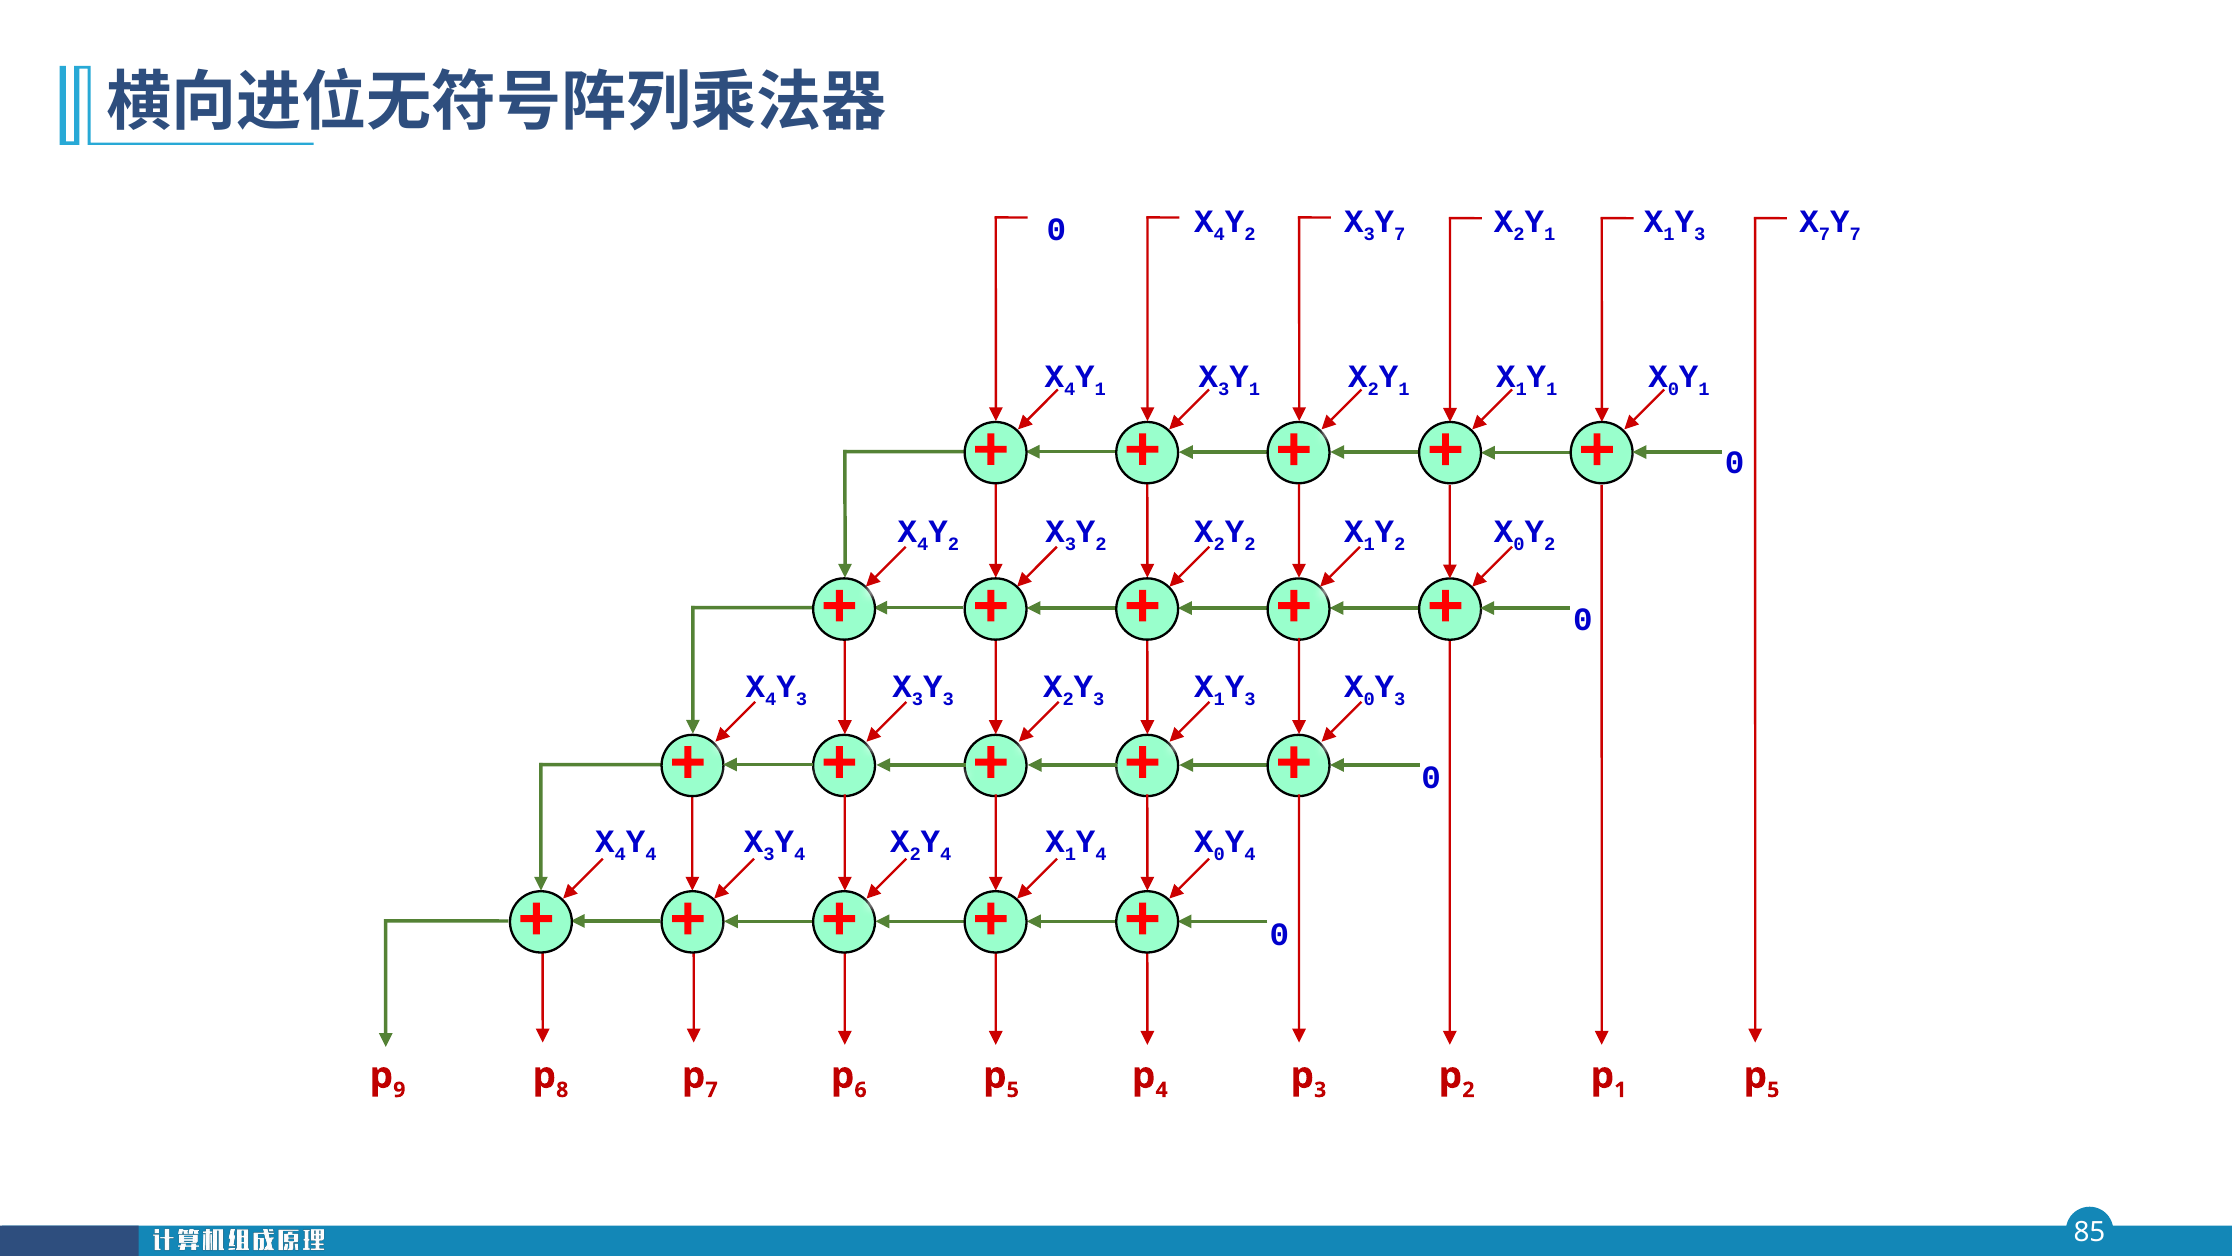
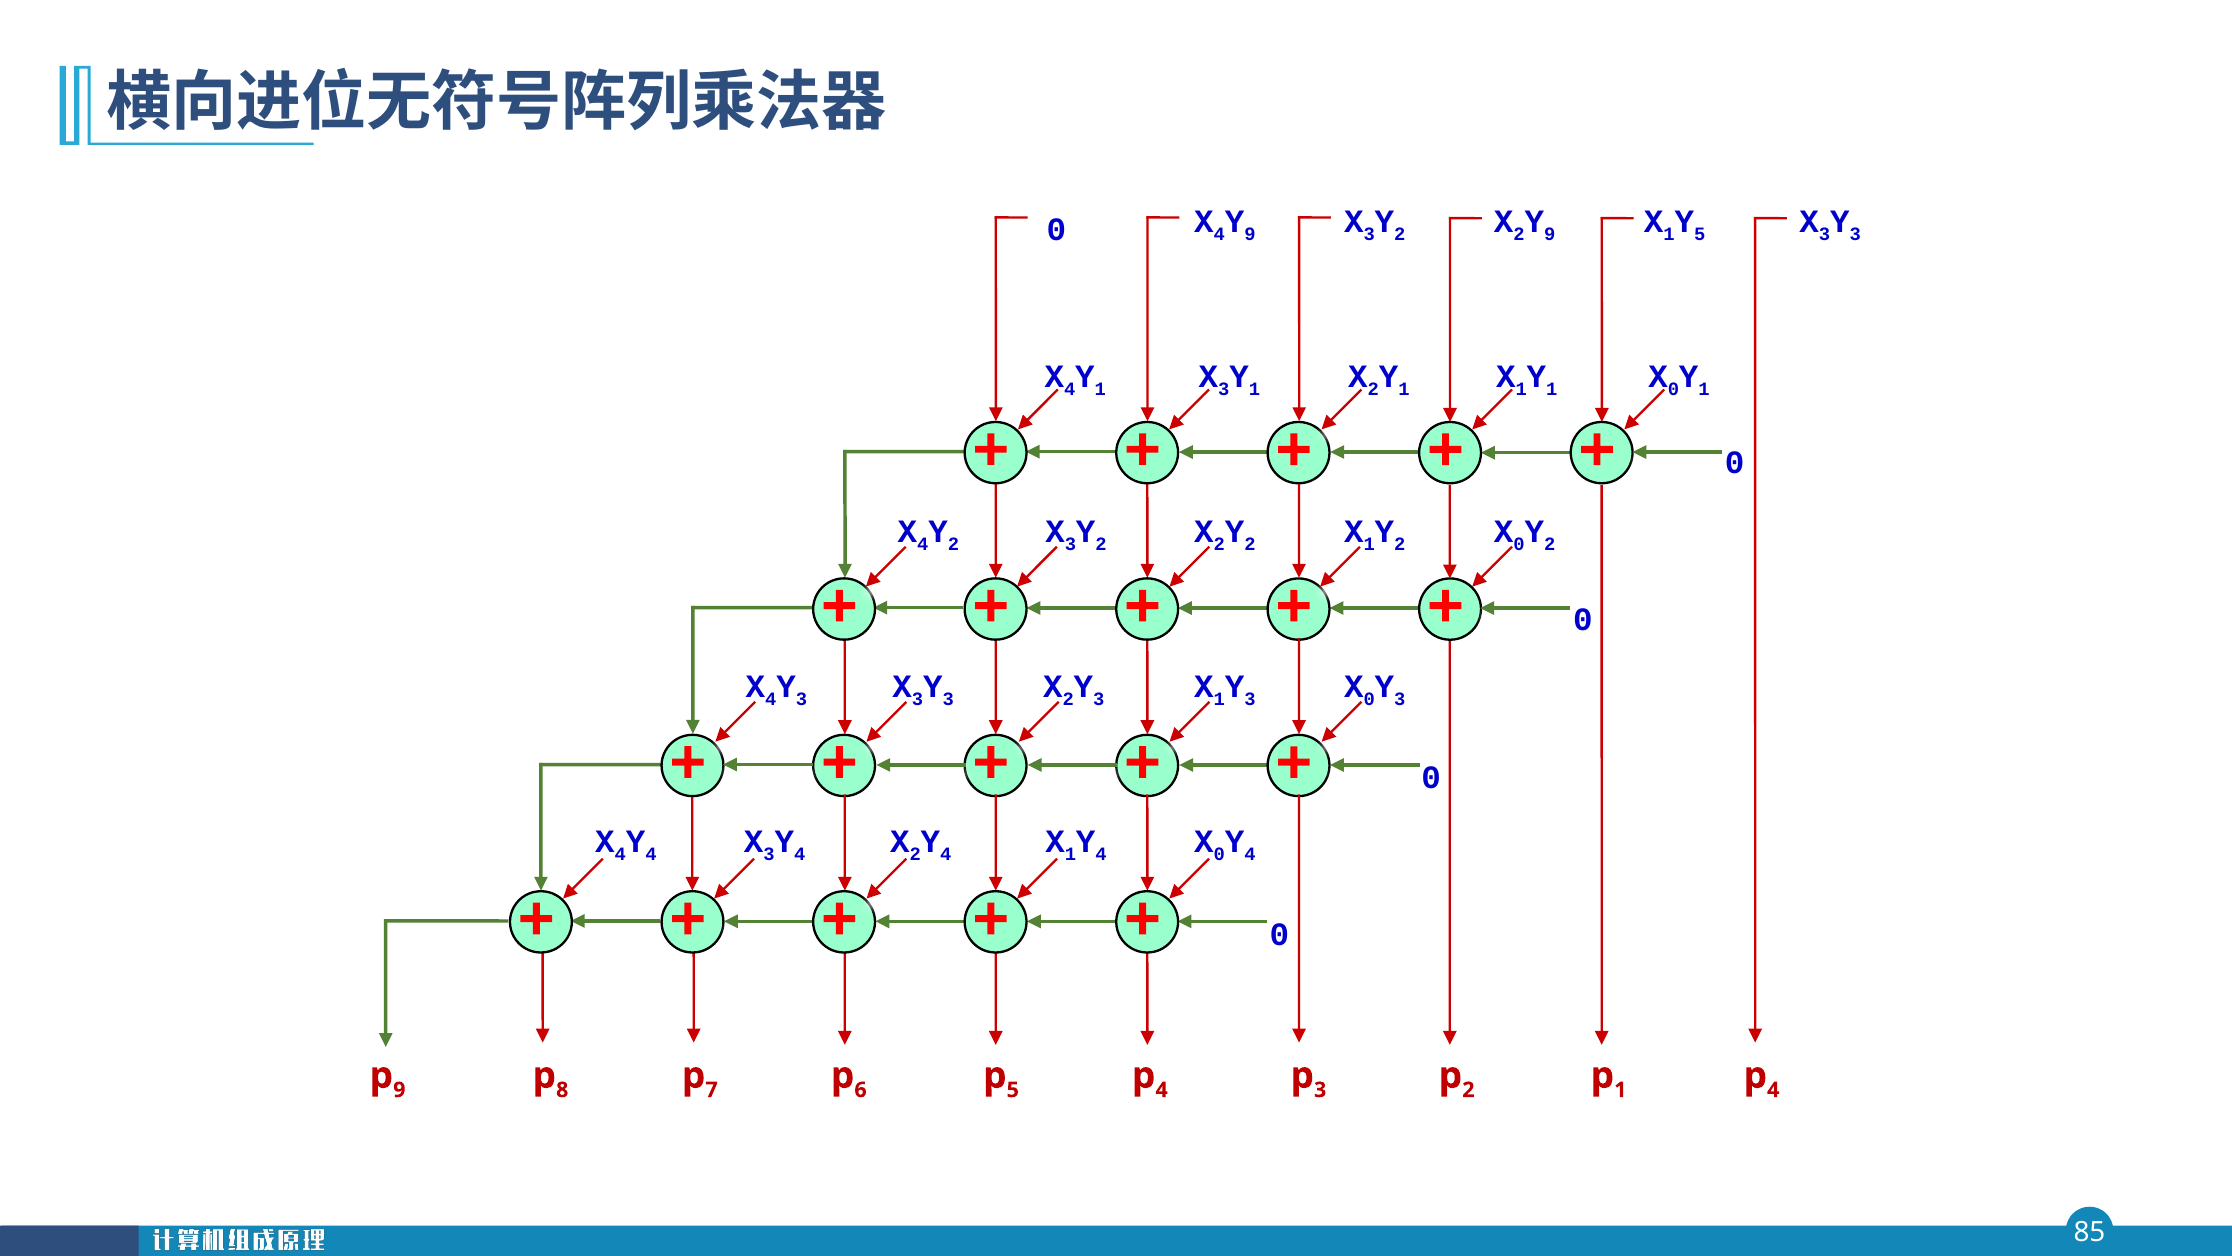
2 at (1250, 235): 2 -> 9
7 at (1400, 235): 7 -> 2
1 at (1550, 235): 1 -> 9
3 at (1700, 235): 3 -> 5
7 at (1825, 235): 7 -> 3
7 at (1855, 235): 7 -> 3
5 at (1773, 1090): 5 -> 4
